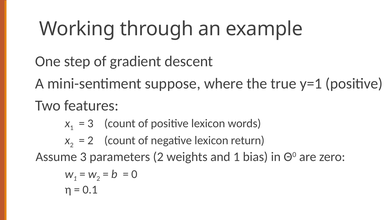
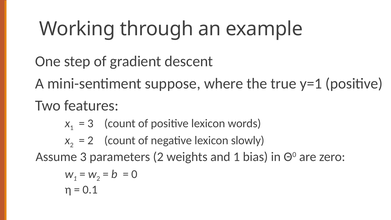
return: return -> slowly
